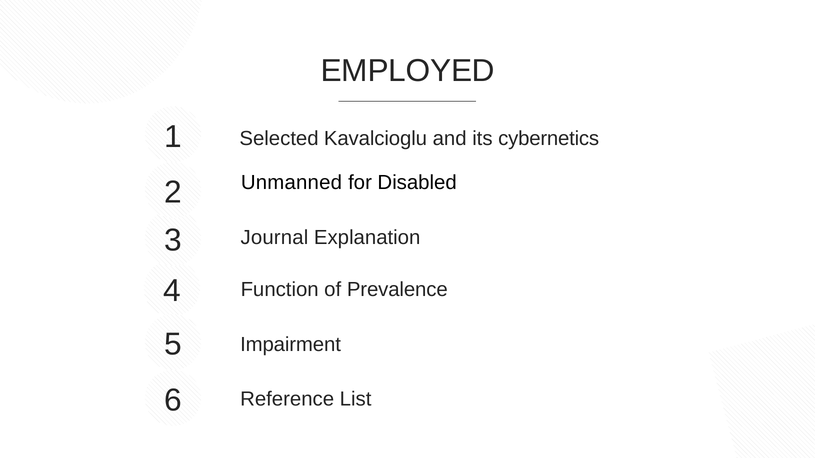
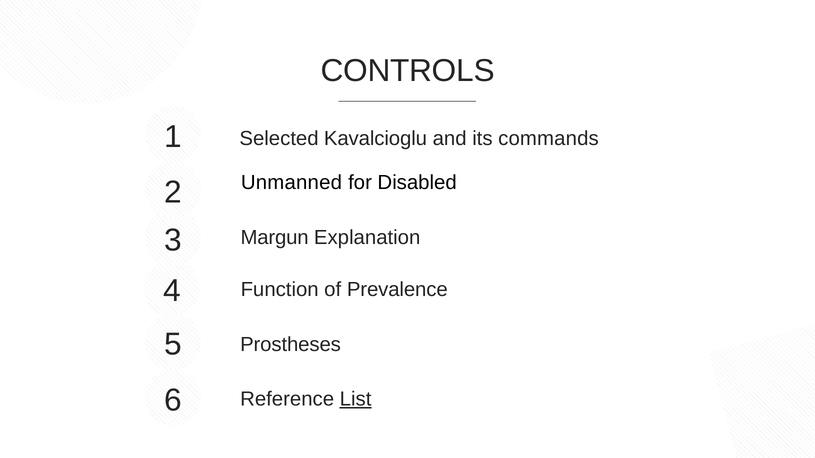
EMPLOYED: EMPLOYED -> CONTROLS
cybernetics: cybernetics -> commands
Journal: Journal -> Margun
Impairment: Impairment -> Prostheses
List underline: none -> present
